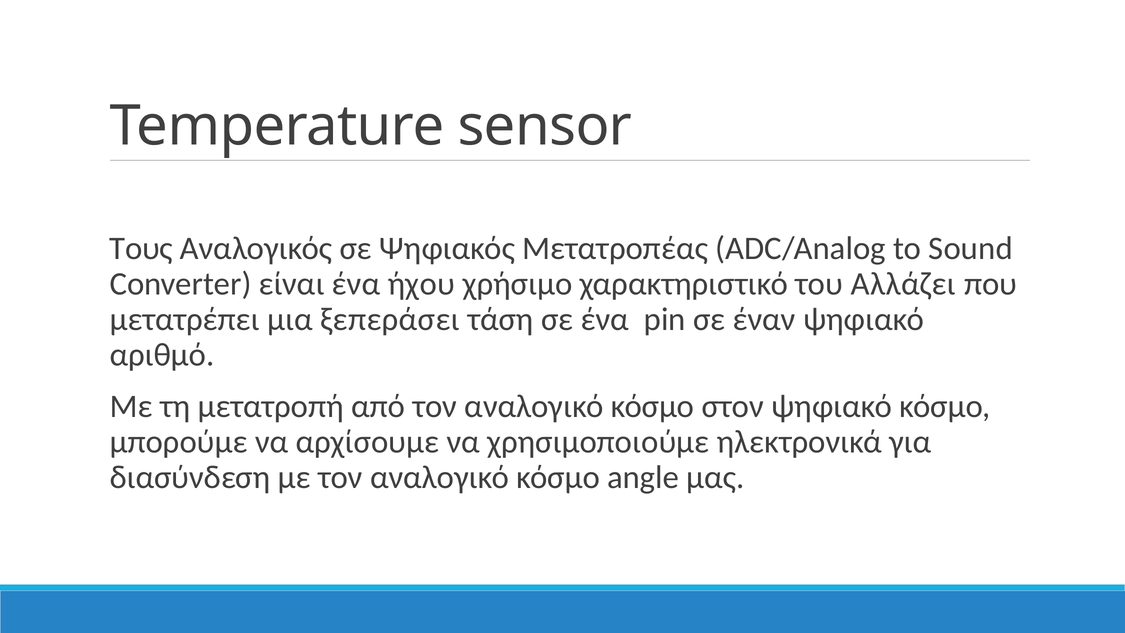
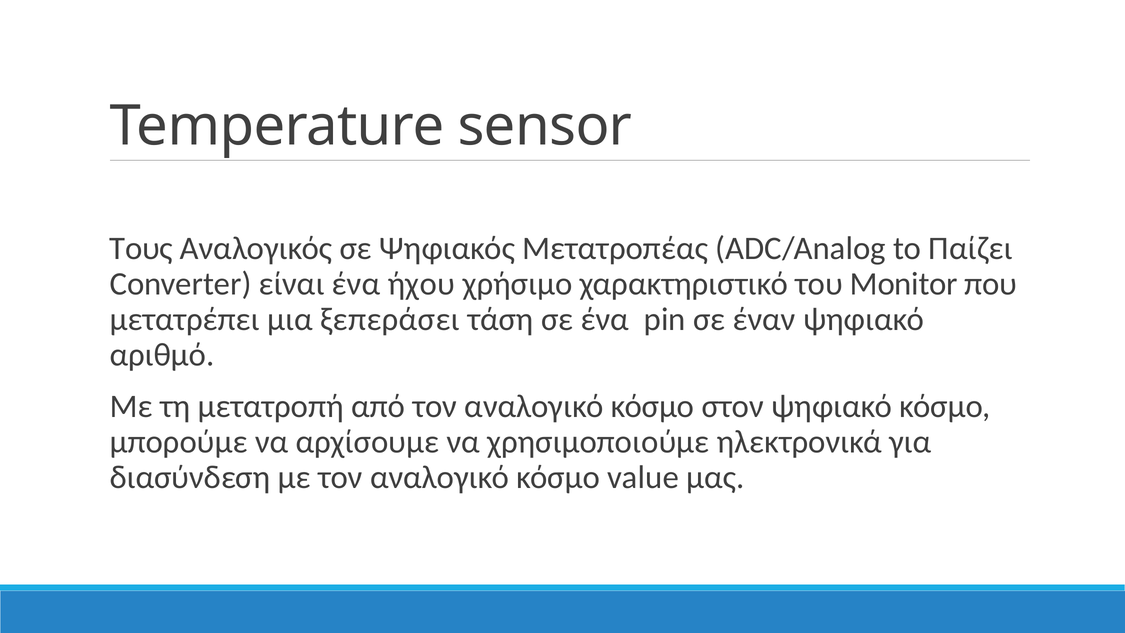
Sound: Sound -> Παίζει
Αλλάζει: Αλλάζει -> Monitor
angle: angle -> value
